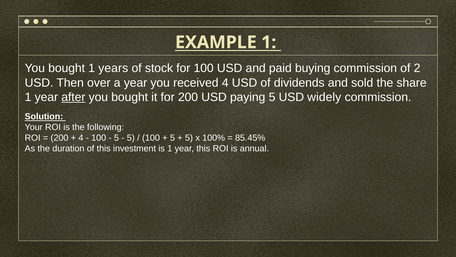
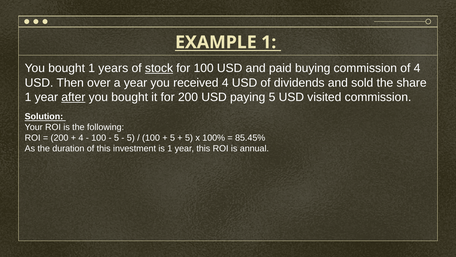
stock underline: none -> present
of 2: 2 -> 4
widely: widely -> visited
